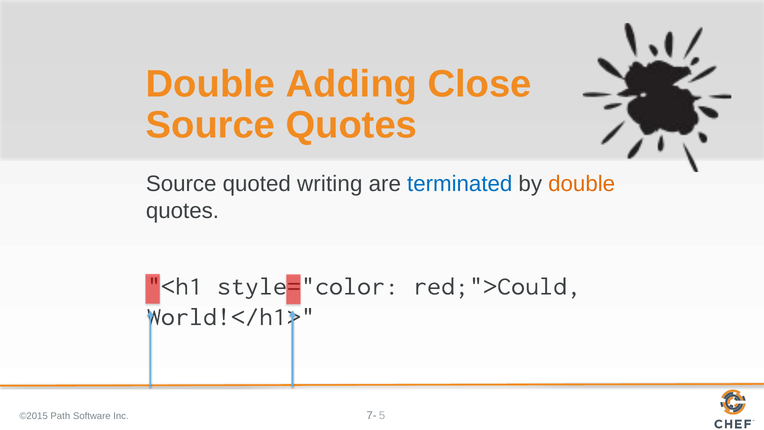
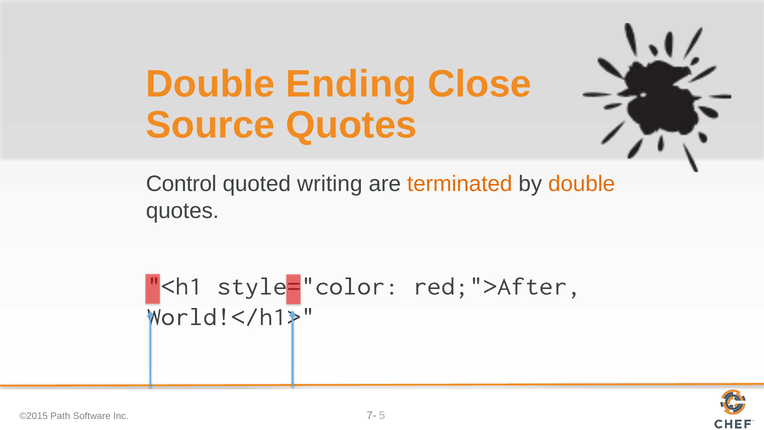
Adding: Adding -> Ending
Source at (181, 184): Source -> Control
terminated colour: blue -> orange
red;">Could: red;">Could -> red;">After
